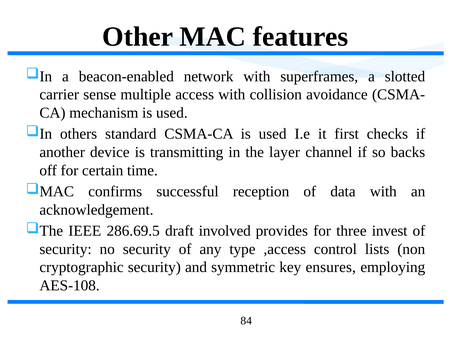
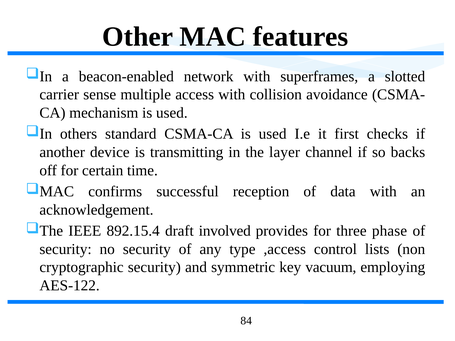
286.69.5: 286.69.5 -> 892.15.4
invest: invest -> phase
ensures: ensures -> vacuum
AES-108: AES-108 -> AES-122
